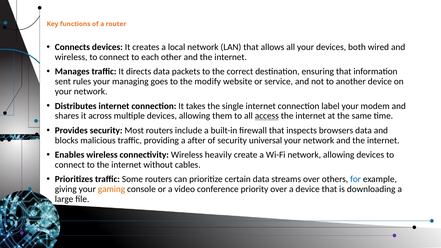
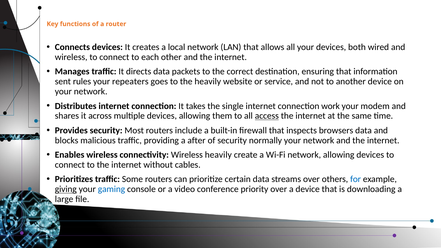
managing: managing -> repeaters
the modify: modify -> heavily
label: label -> work
universal: universal -> normally
giving underline: none -> present
gaming colour: orange -> blue
